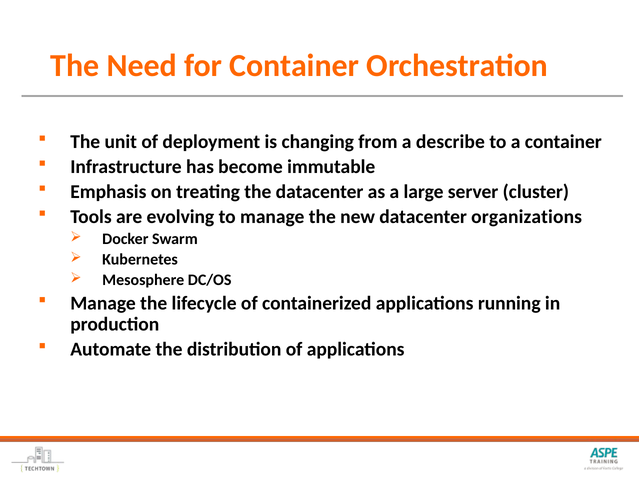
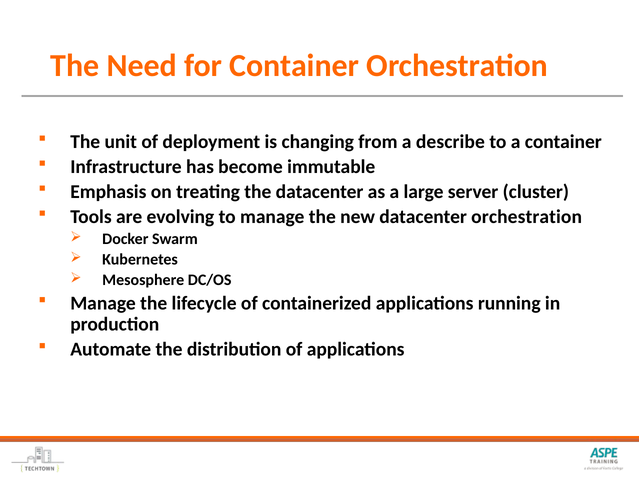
datacenter organizations: organizations -> orchestration
